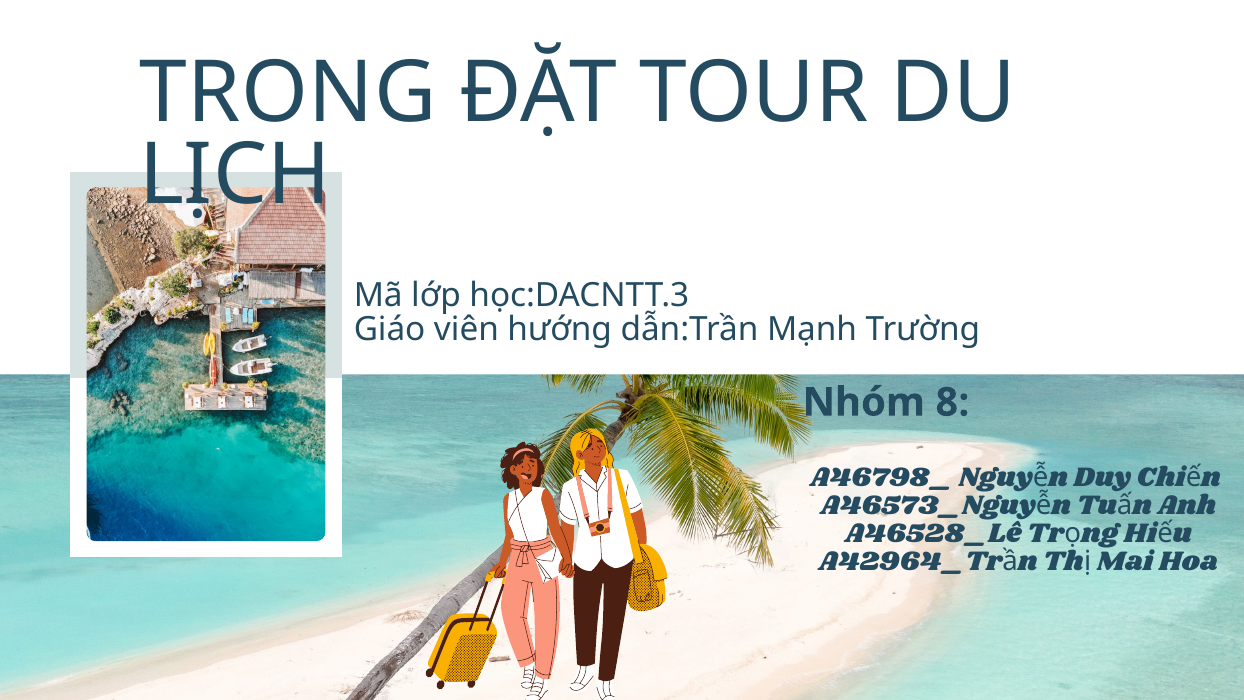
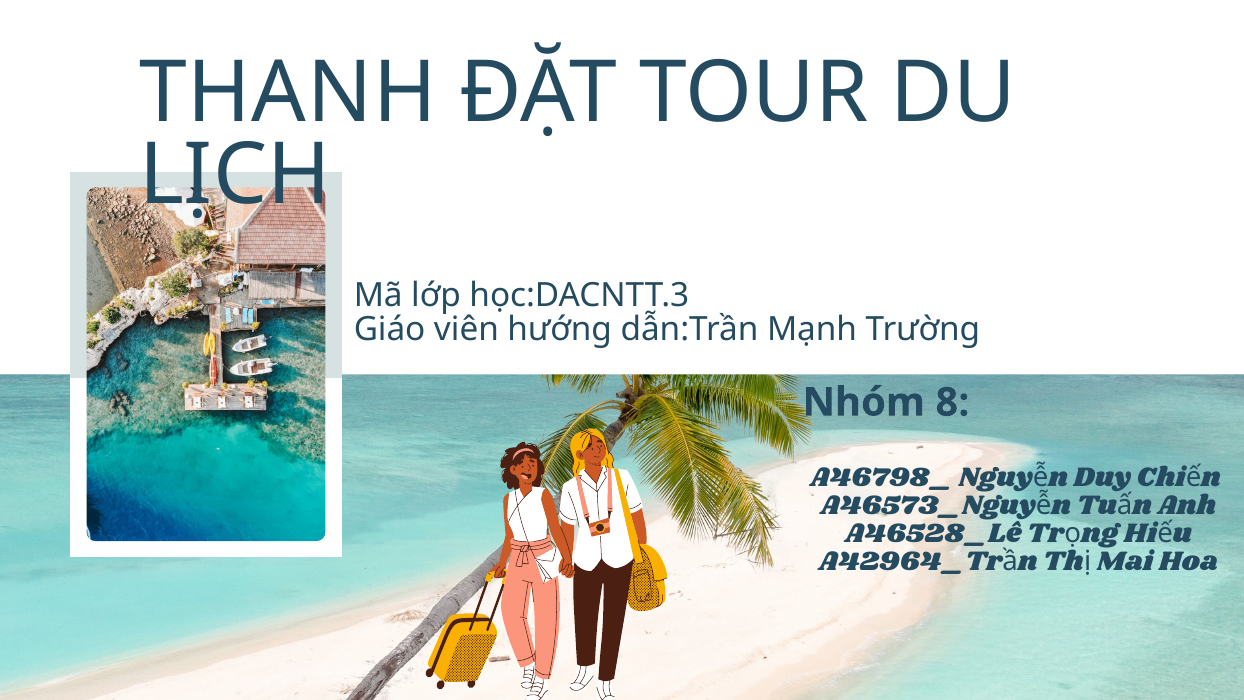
TRONG: TRONG -> THANH
